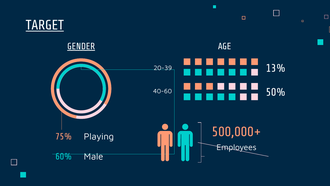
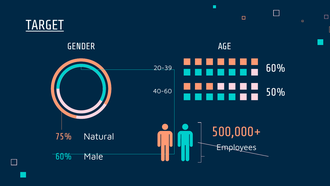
GENDER underline: present -> none
13% at (276, 68): 13% -> 60%
Playing: Playing -> Natural
